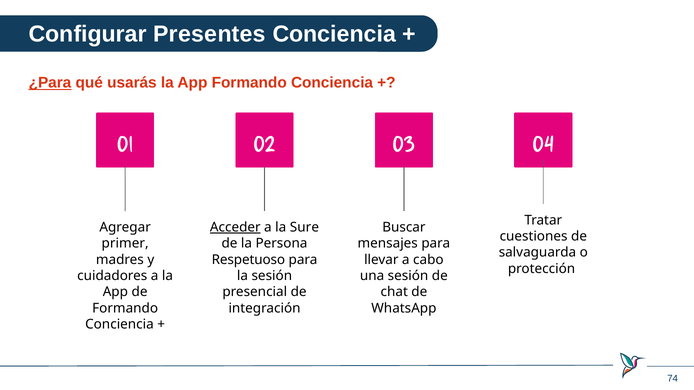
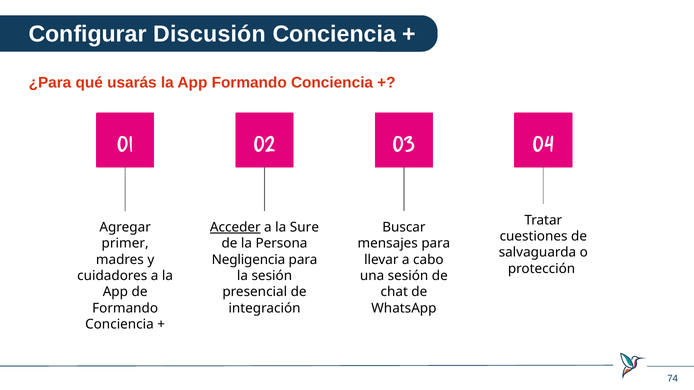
Presentes: Presentes -> Discusión
¿Para underline: present -> none
Respetuoso: Respetuoso -> Negligencia
